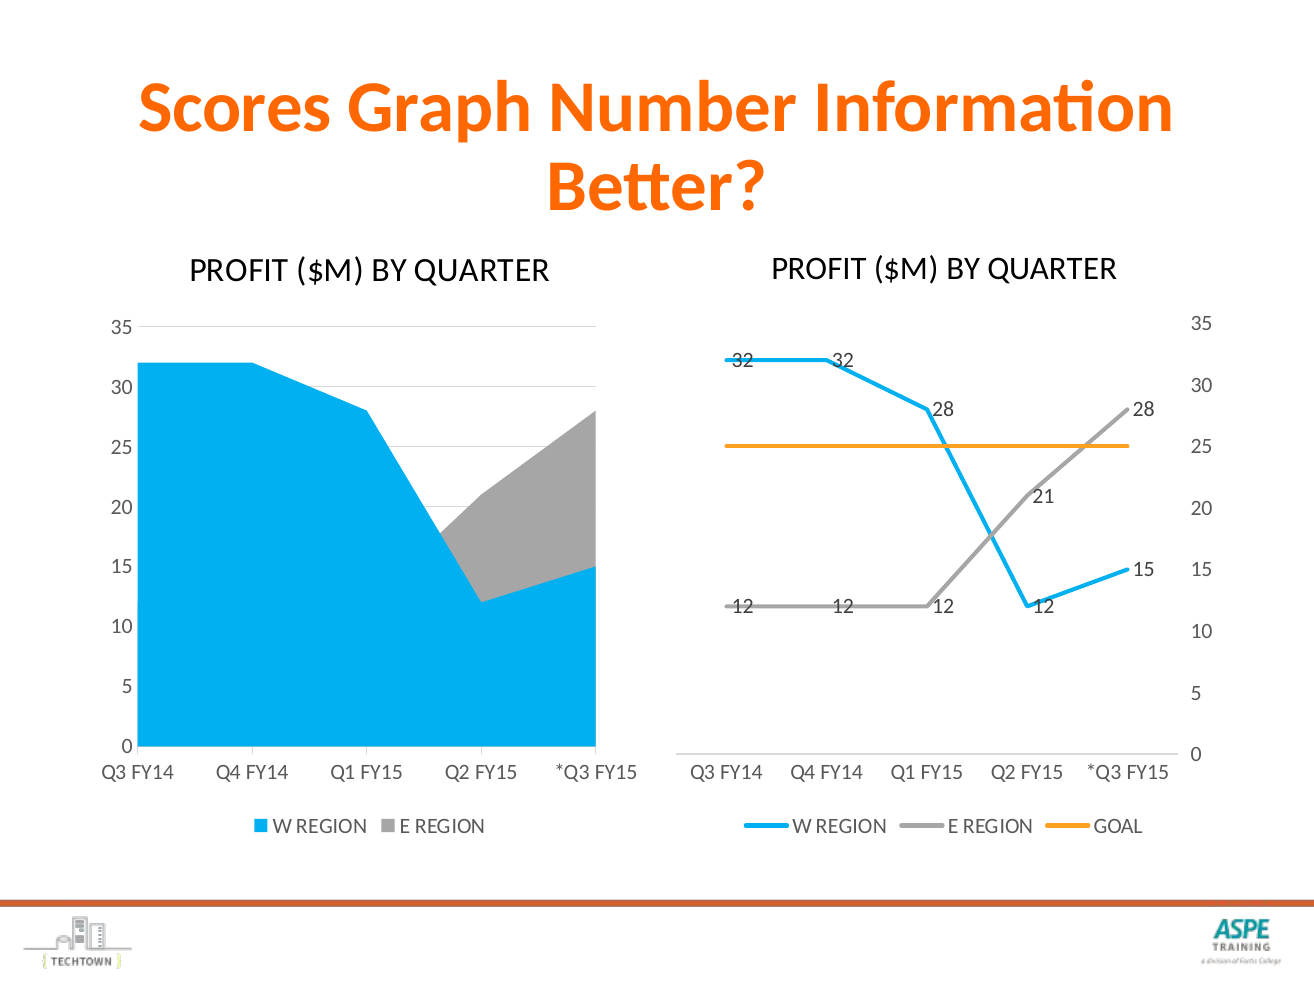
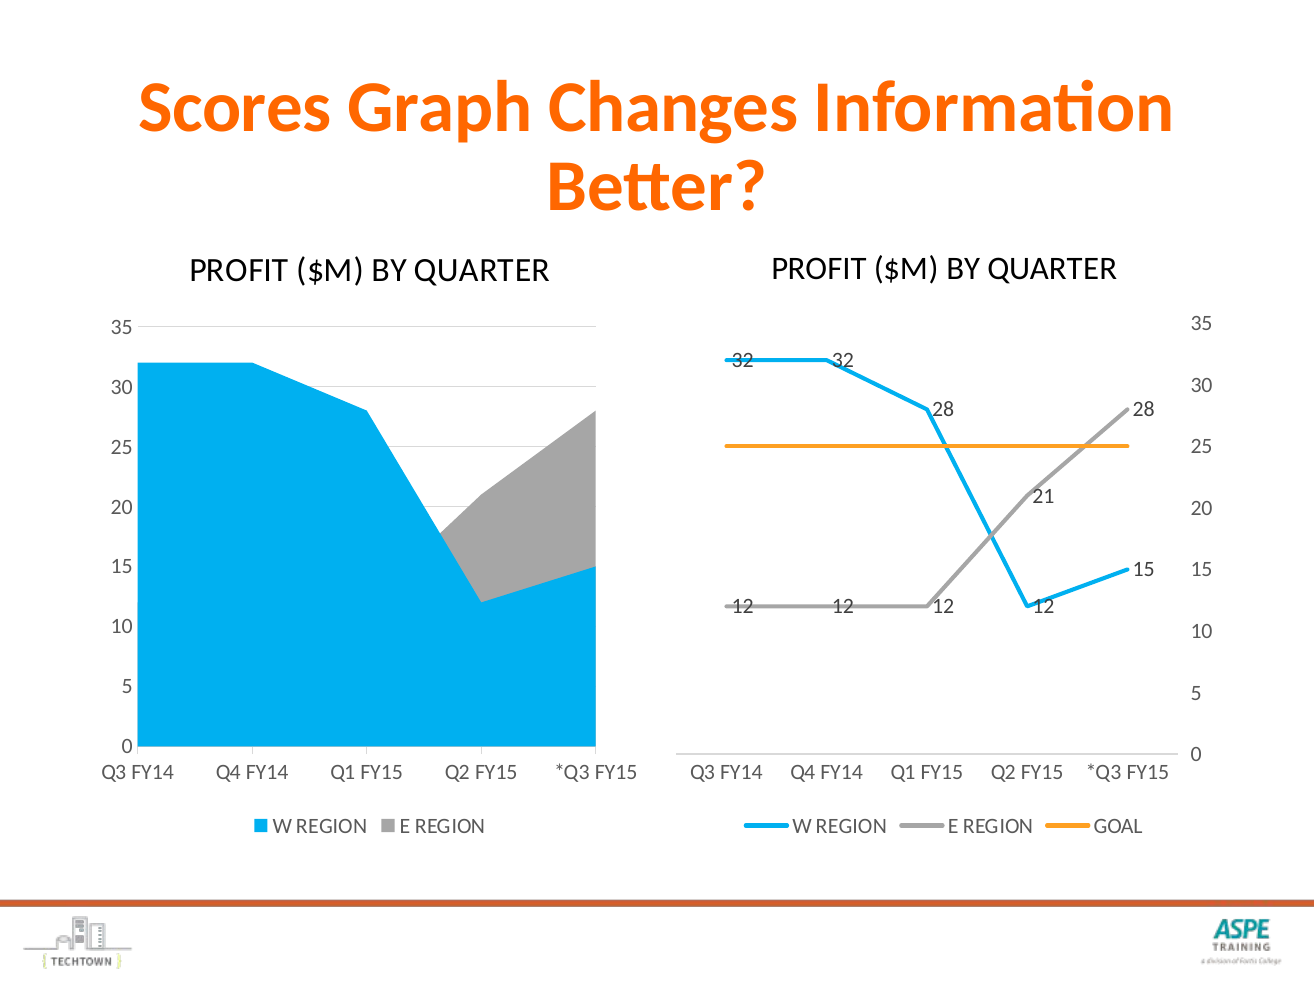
Number: Number -> Changes
